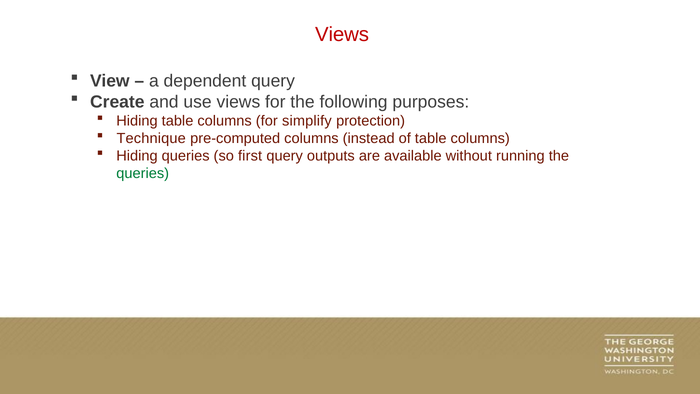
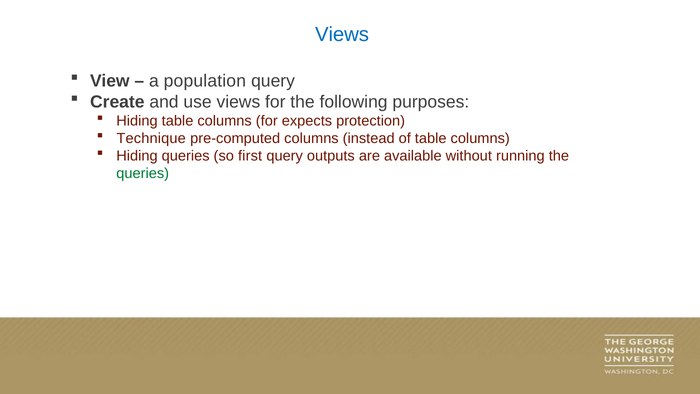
Views at (342, 34) colour: red -> blue
dependent: dependent -> population
simplify: simplify -> expects
